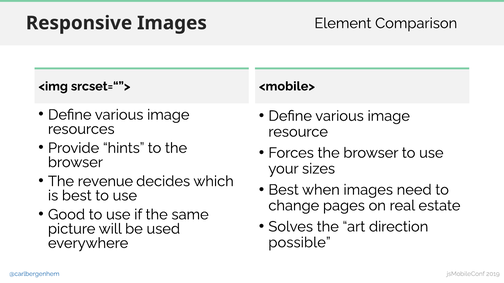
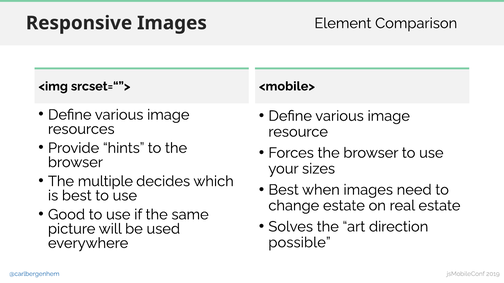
revenue: revenue -> multiple
change pages: pages -> estate
